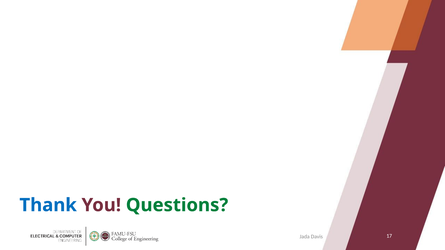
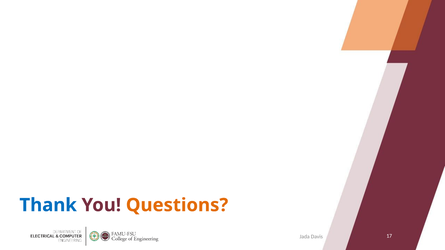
Questions colour: green -> orange
